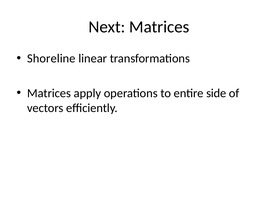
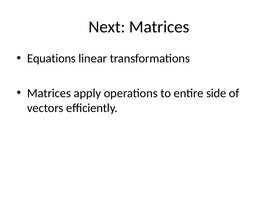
Shoreline: Shoreline -> Equations
